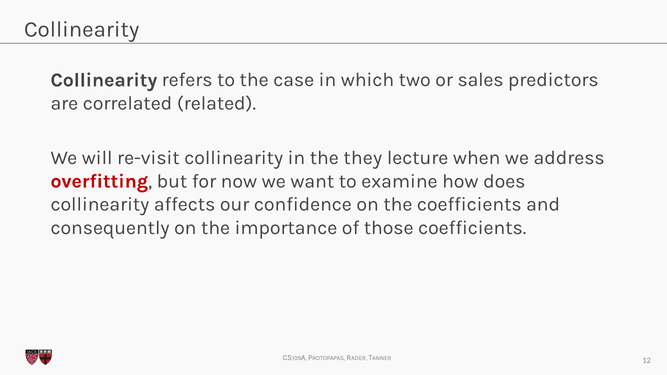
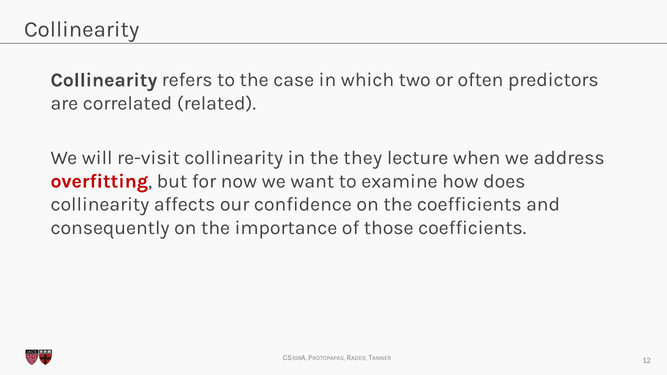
sales: sales -> often
